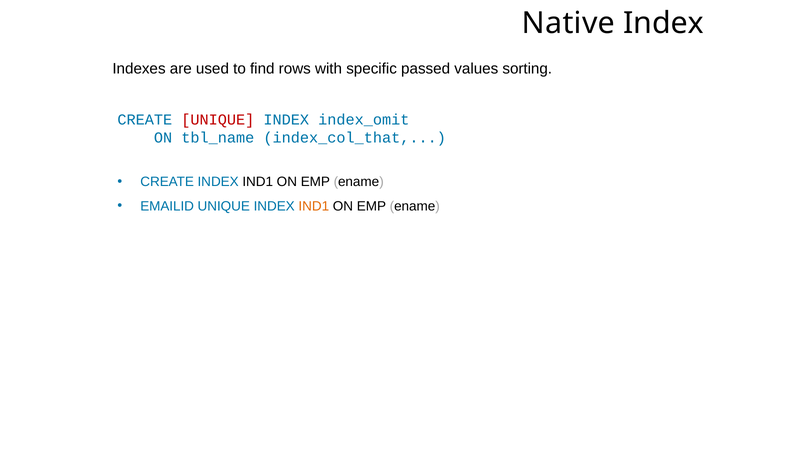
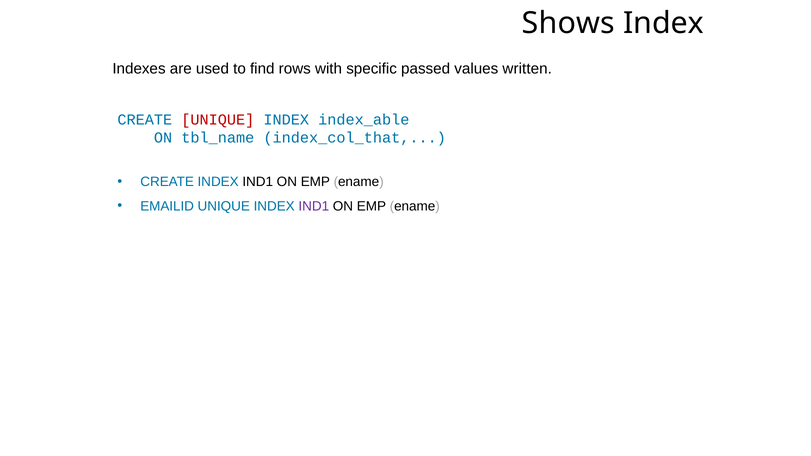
Native: Native -> Shows
sorting: sorting -> written
index_omit: index_omit -> index_able
IND1 at (314, 206) colour: orange -> purple
